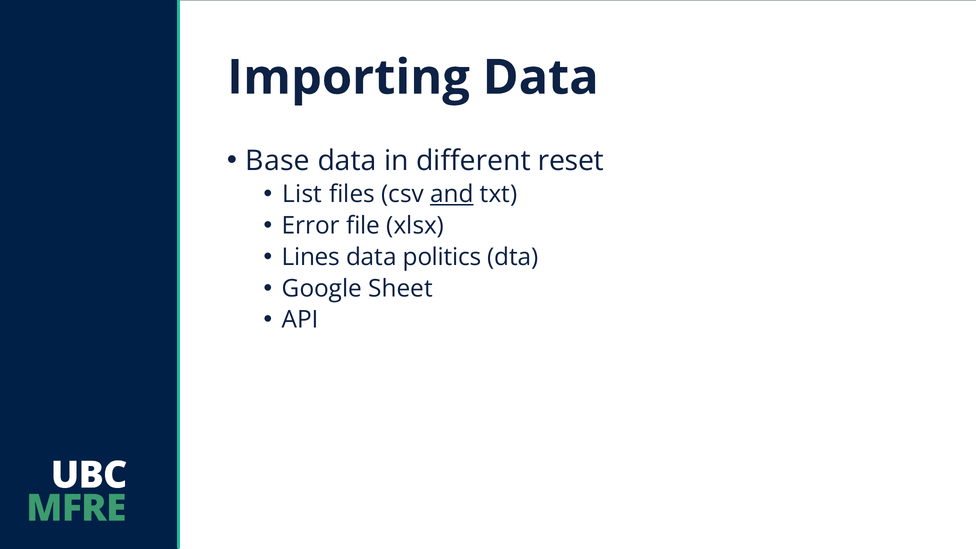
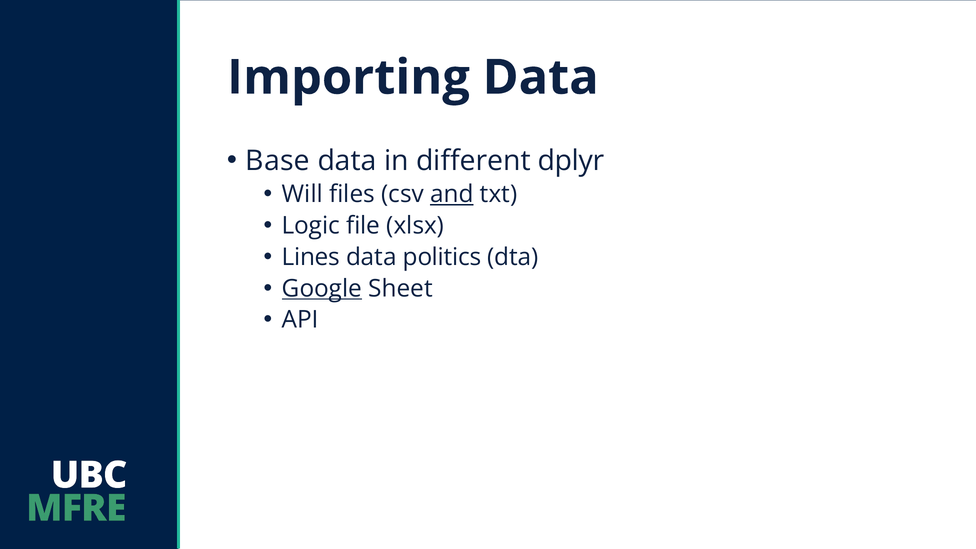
reset: reset -> dplyr
List: List -> Will
Error: Error -> Logic
Google underline: none -> present
